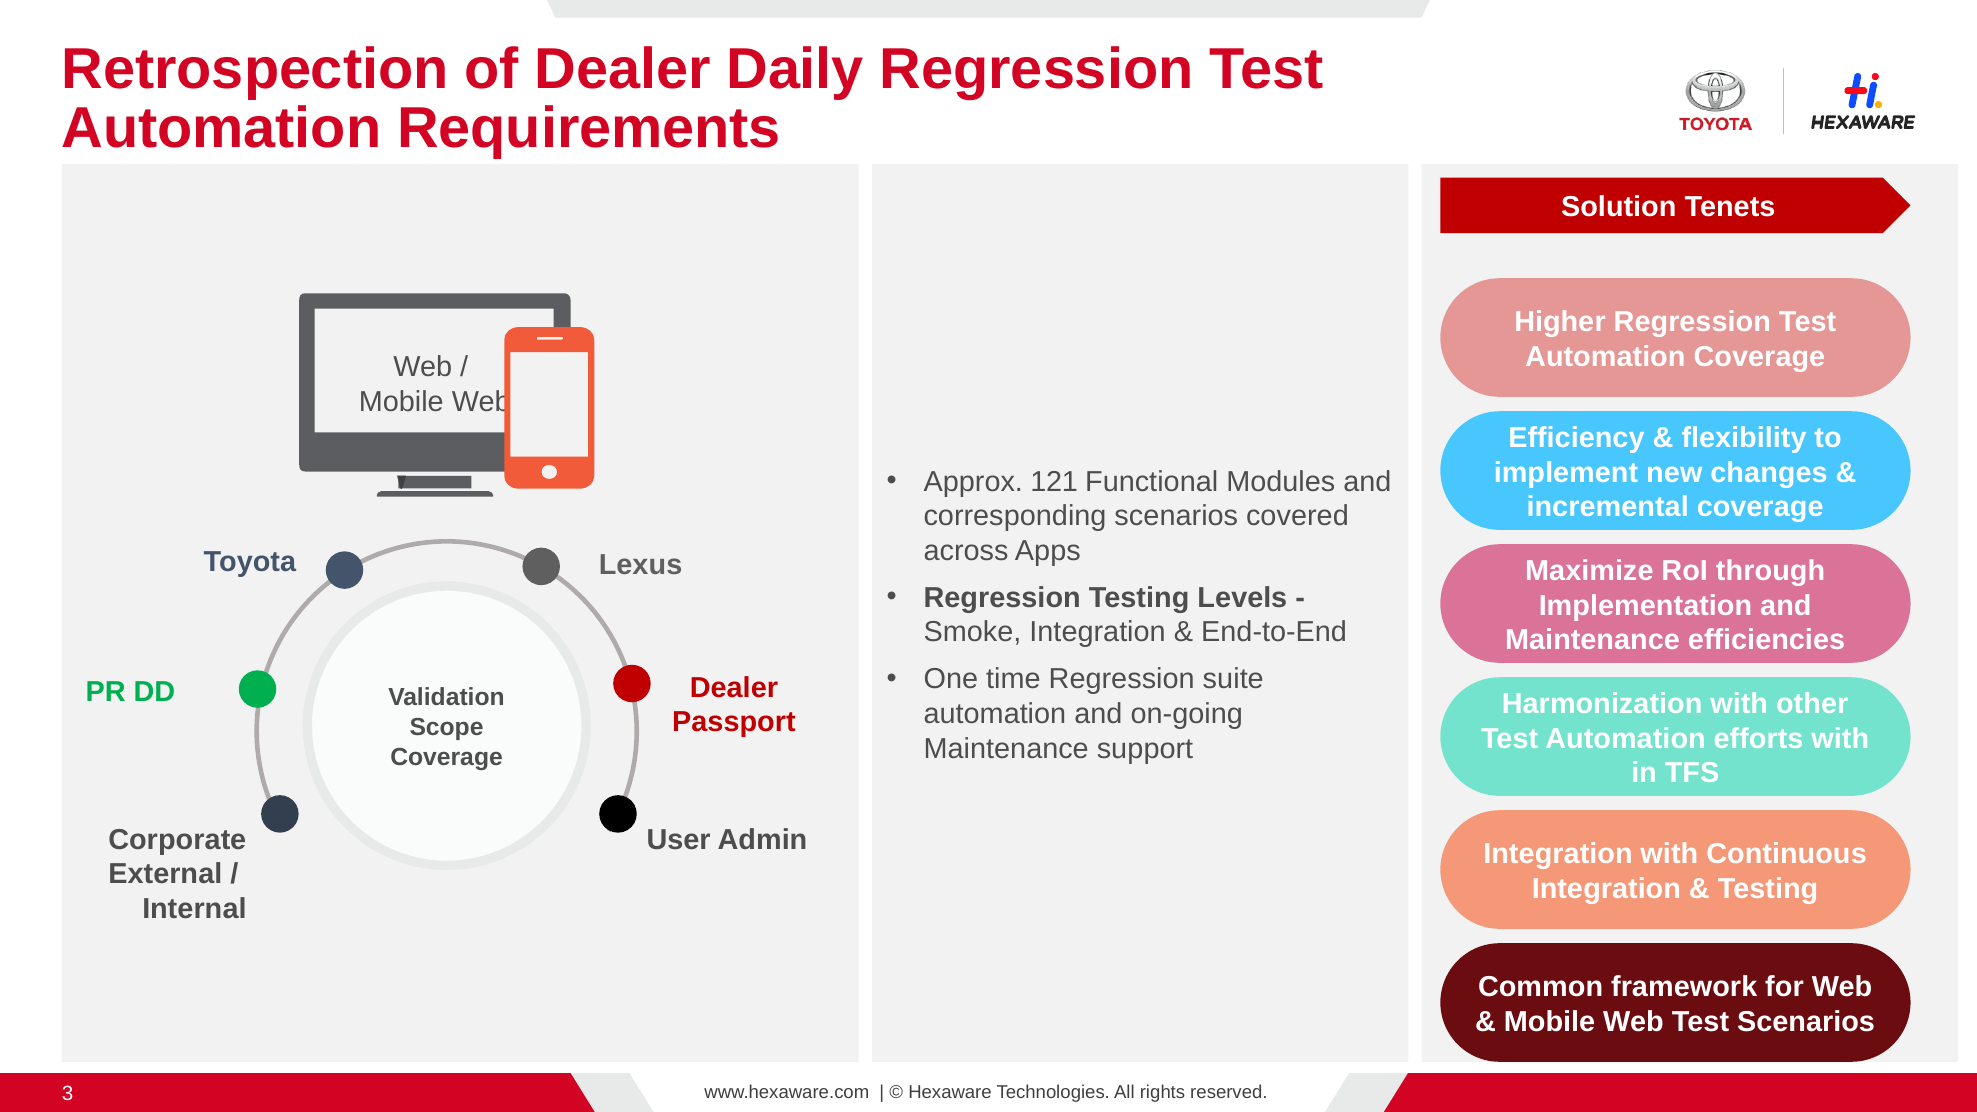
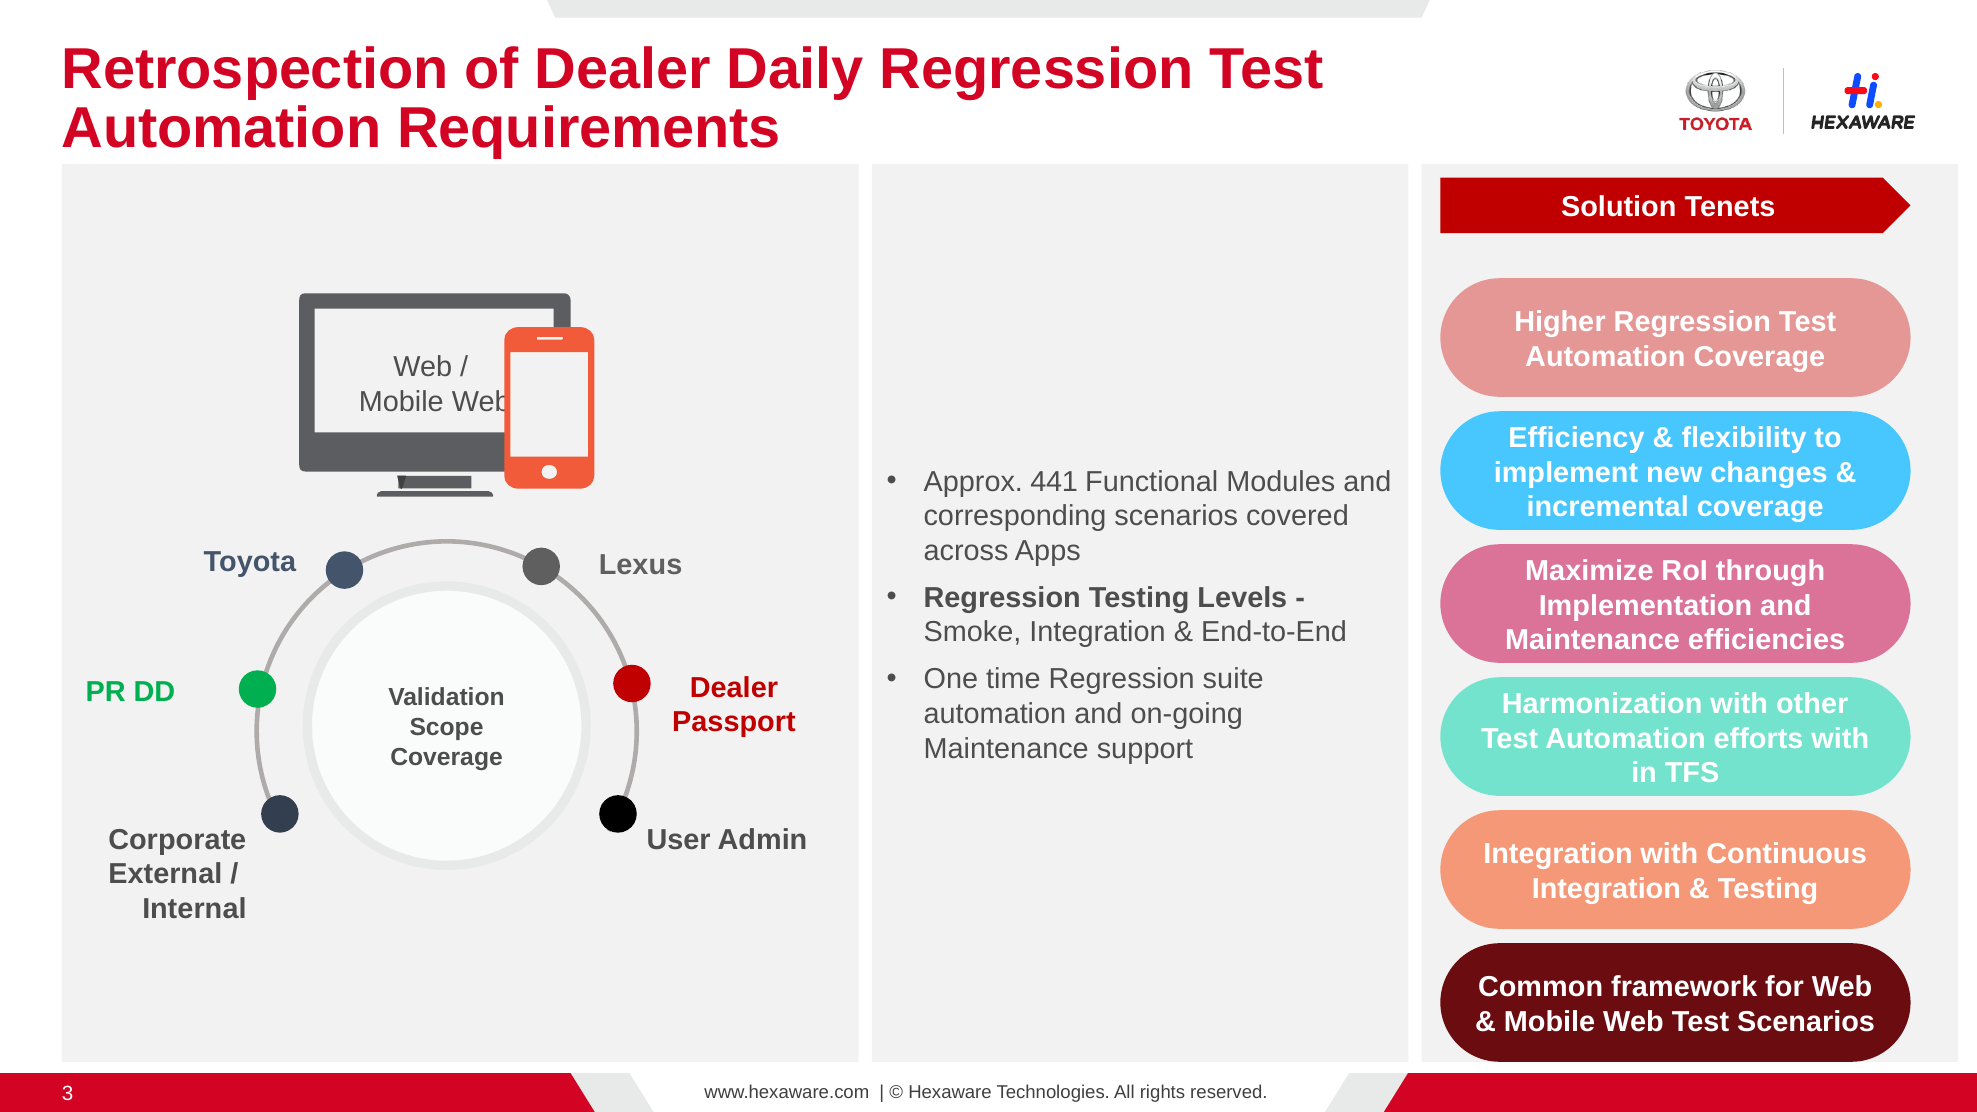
121: 121 -> 441
